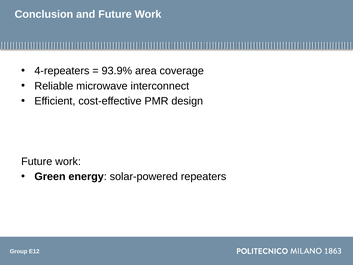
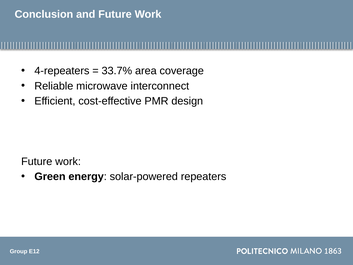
93.9%: 93.9% -> 33.7%
